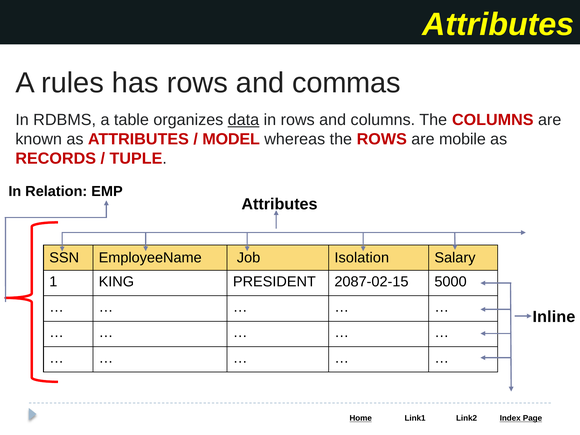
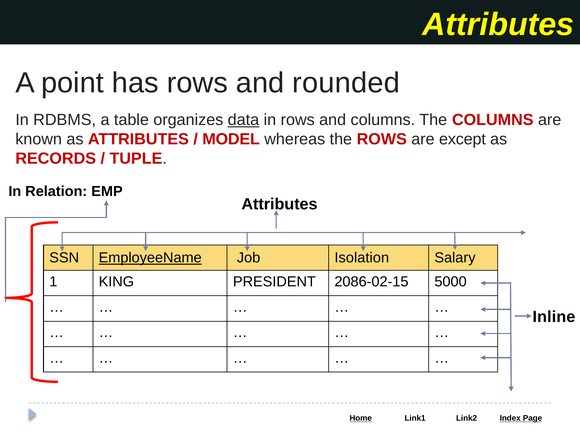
rules: rules -> point
commas: commas -> rounded
mobile: mobile -> except
EmployeeName underline: none -> present
2087-02-15: 2087-02-15 -> 2086-02-15
